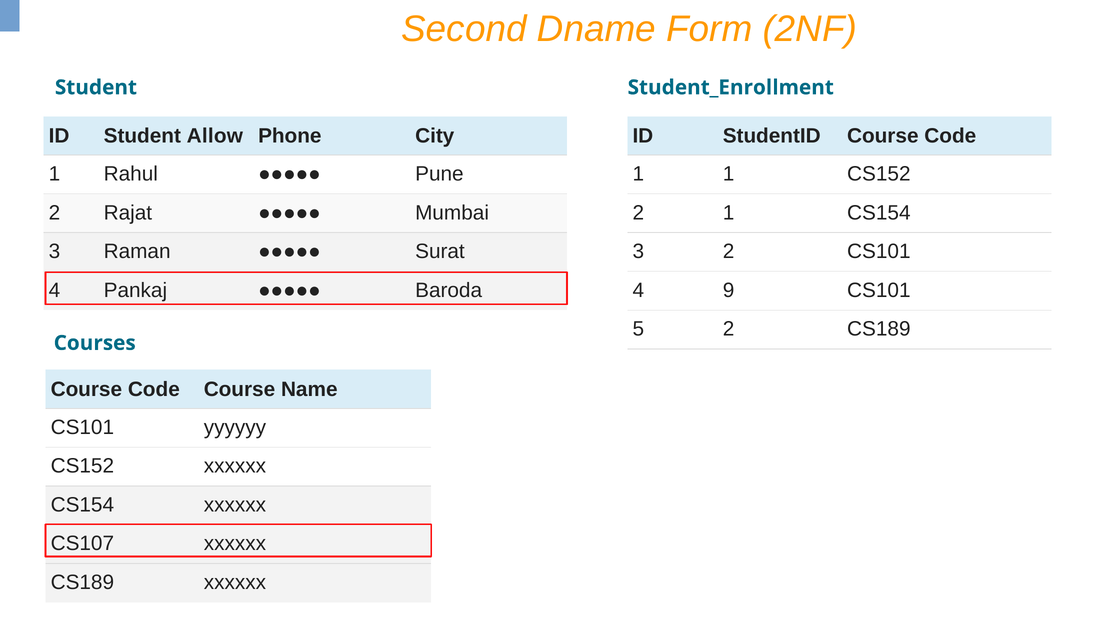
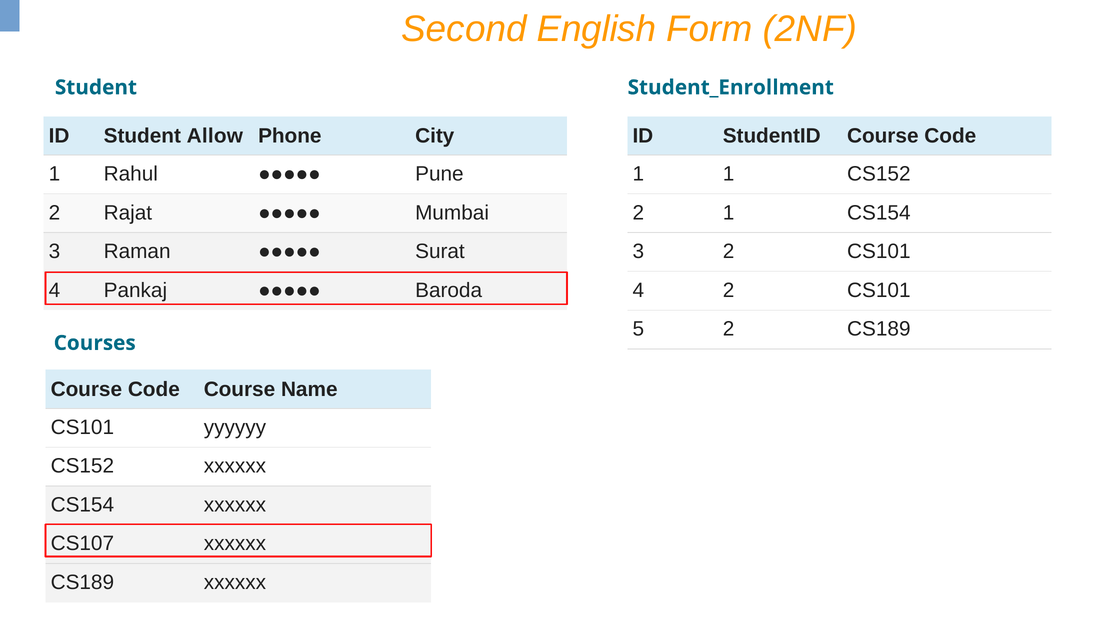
Dname: Dname -> English
4 9: 9 -> 2
